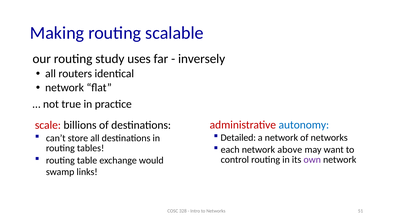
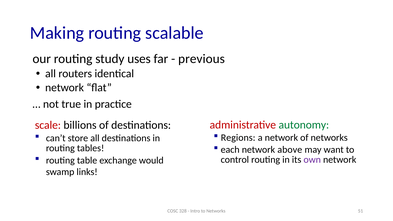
inversely: inversely -> previous
autonomy colour: blue -> green
Detailed: Detailed -> Regions
